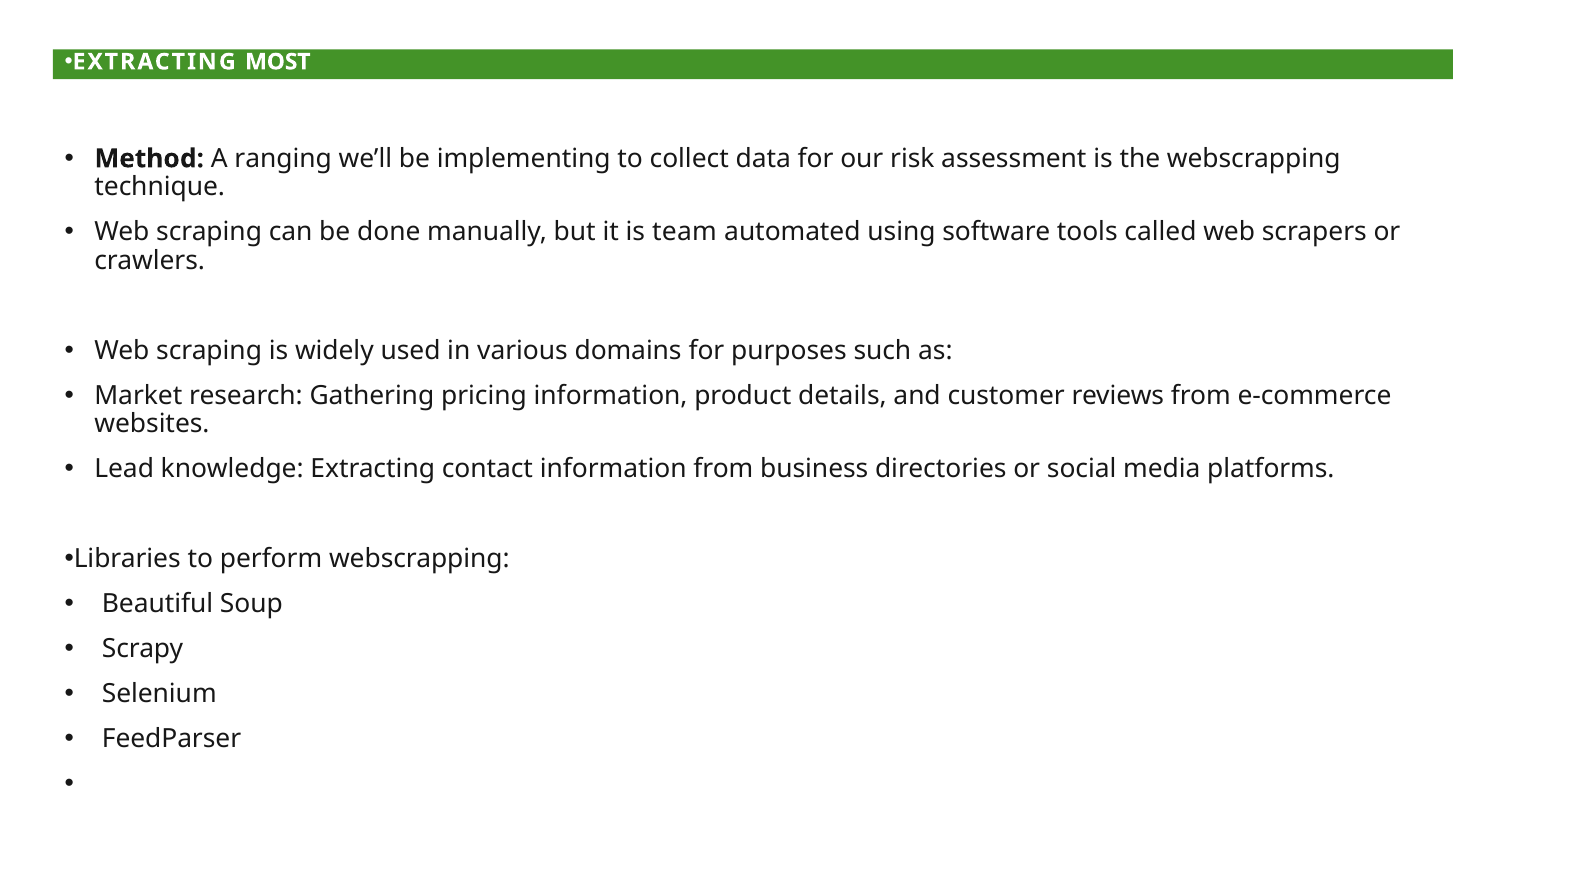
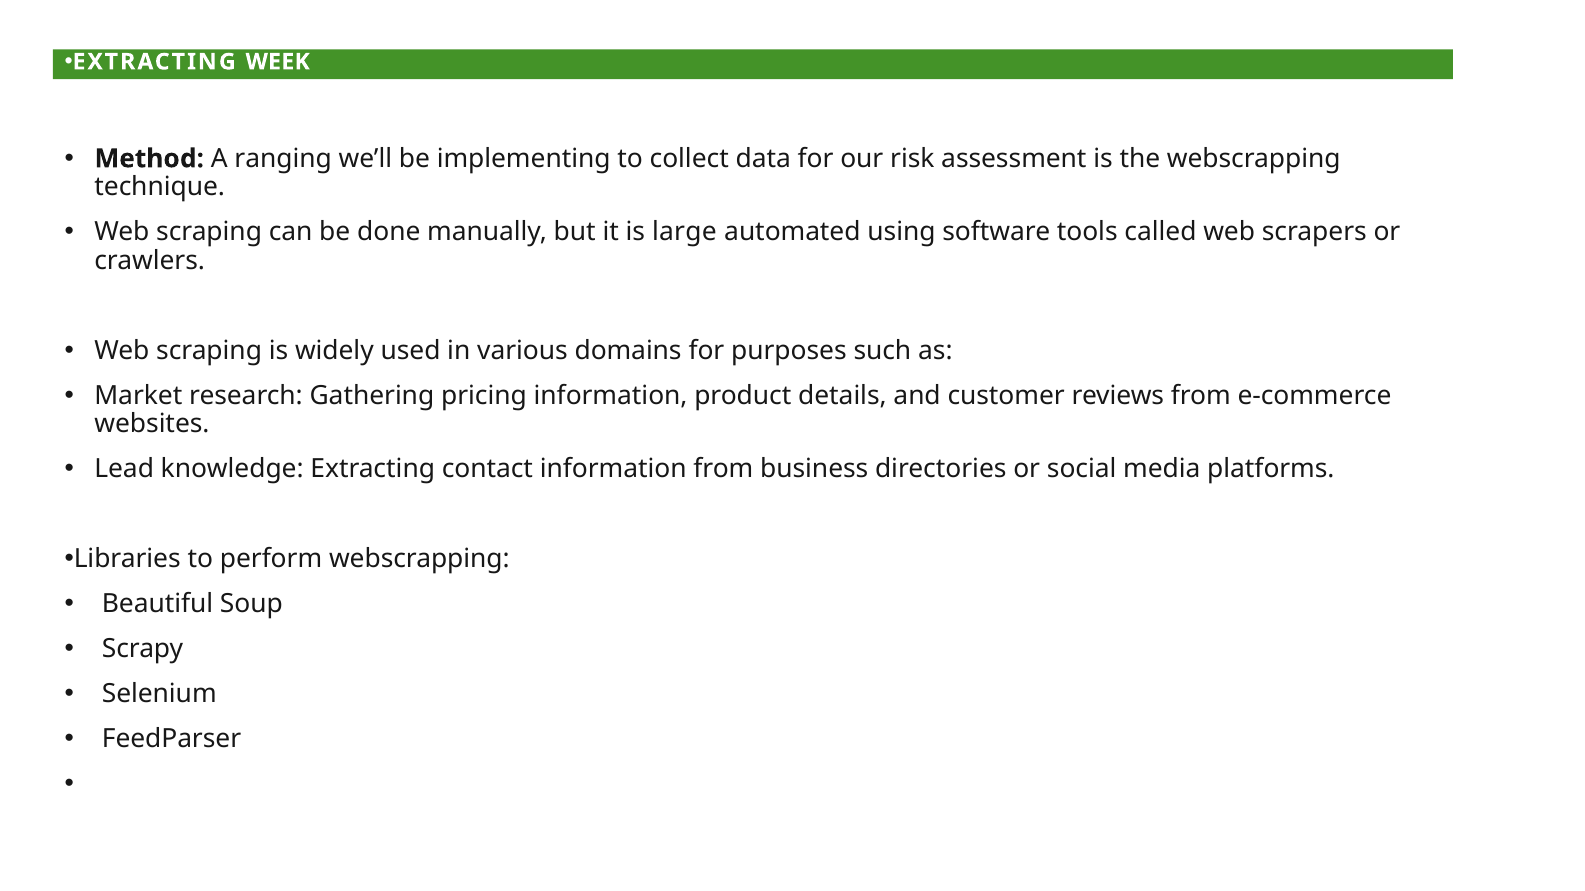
MOST: MOST -> WEEK
team: team -> large
